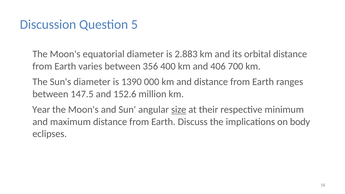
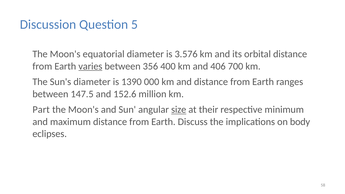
2.883: 2.883 -> 3.576
varies underline: none -> present
Year: Year -> Part
